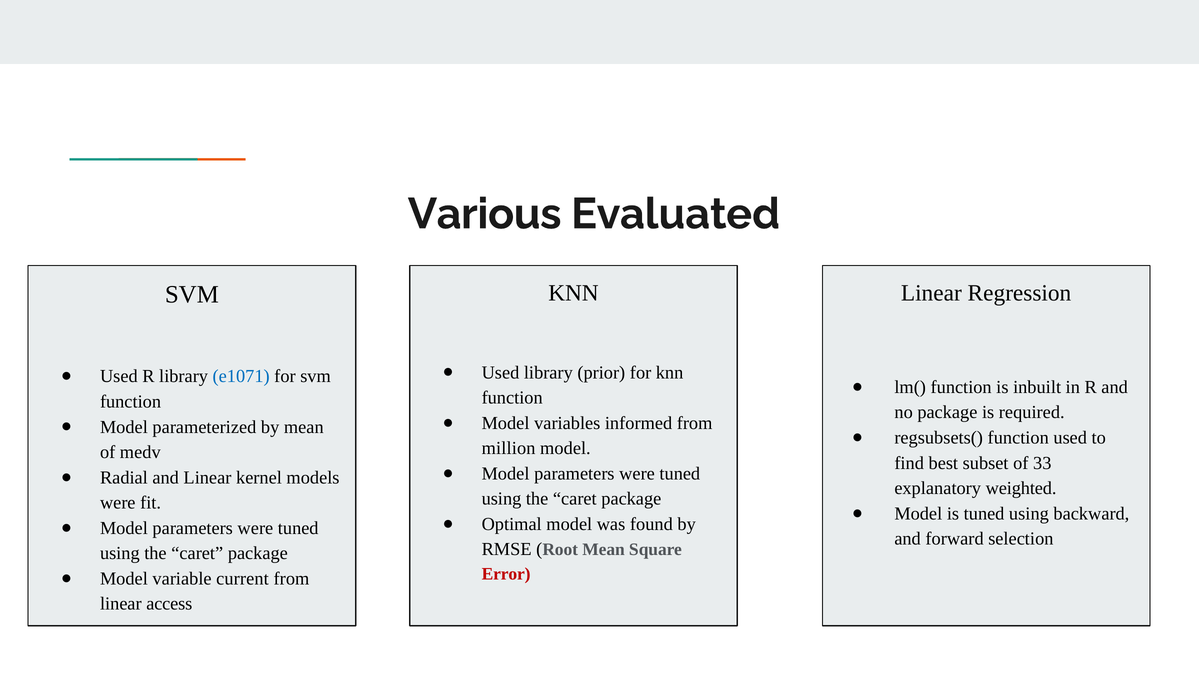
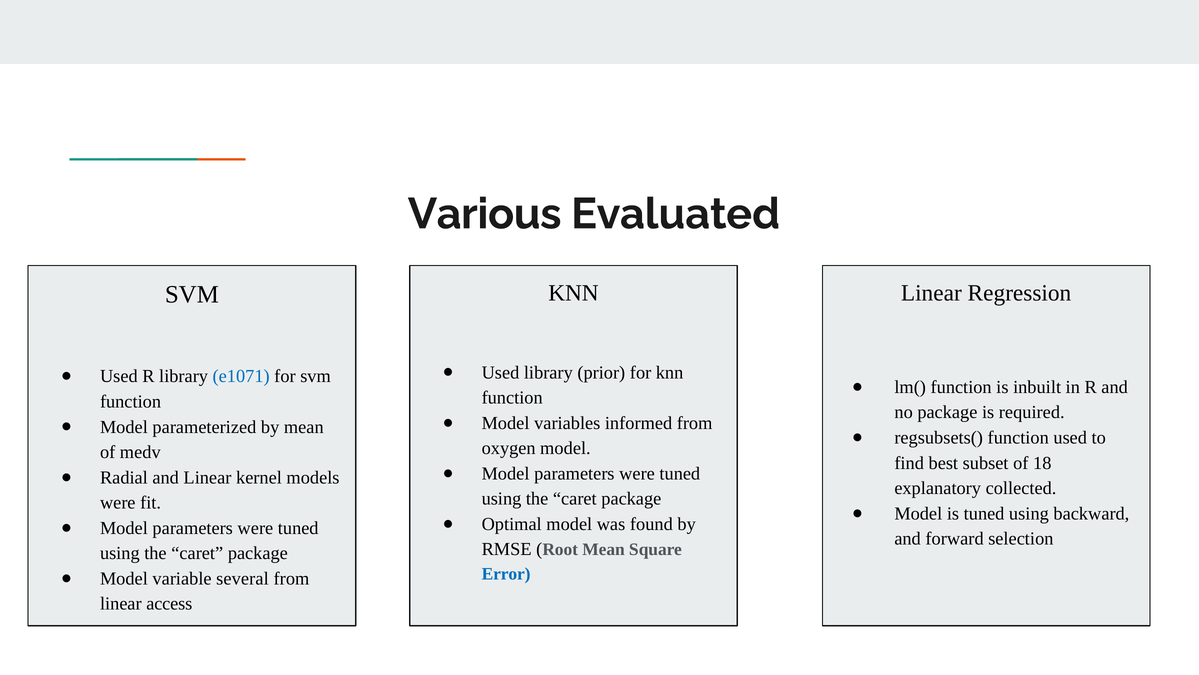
million: million -> oxygen
33: 33 -> 18
weighted: weighted -> collected
Error colour: red -> blue
current: current -> several
